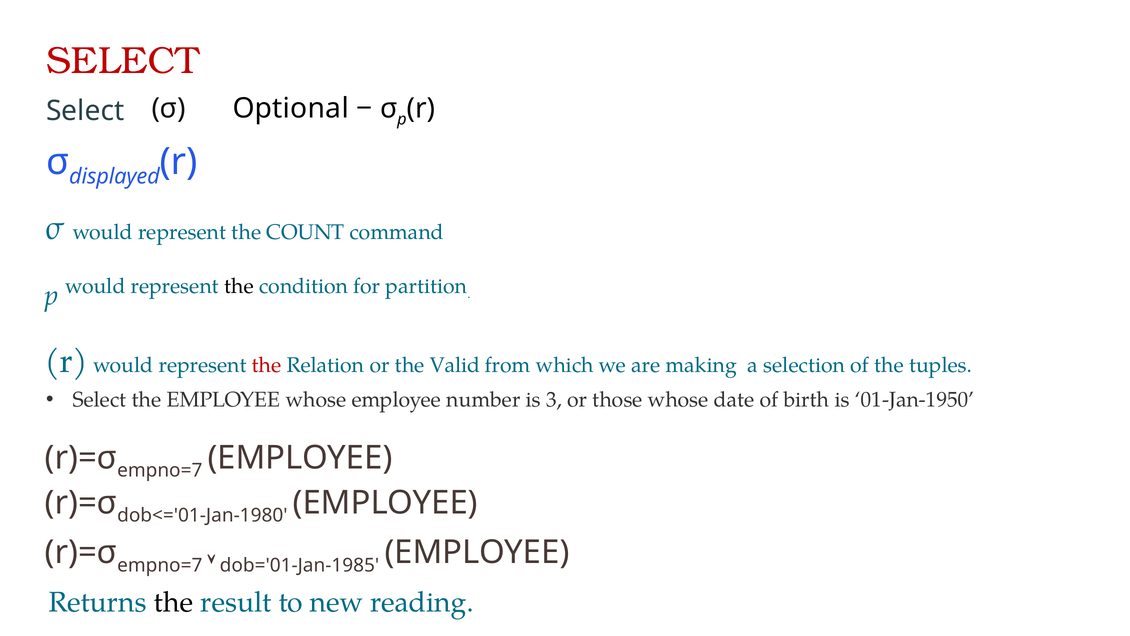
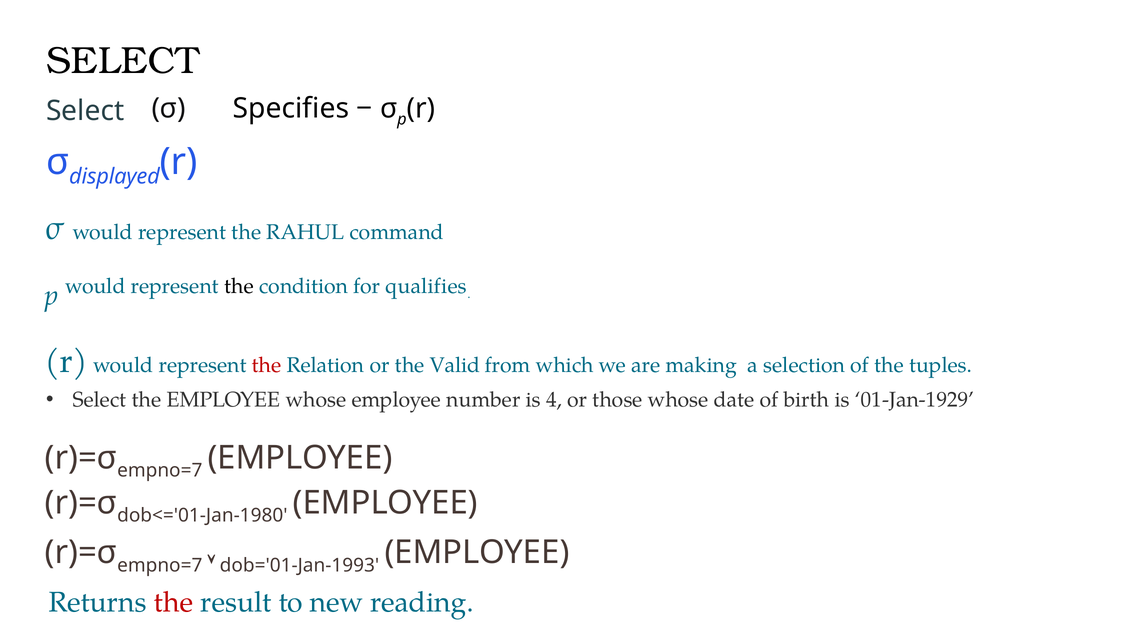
SELECT at (123, 61) colour: red -> black
Optional: Optional -> Specifies
COUNT: COUNT -> RAHUL
partition: partition -> qualifies
3: 3 -> 4
01-Jan-1950: 01-Jan-1950 -> 01-Jan-1929
dob='01-Jan-1985: dob='01-Jan-1985 -> dob='01-Jan-1993
the at (174, 602) colour: black -> red
